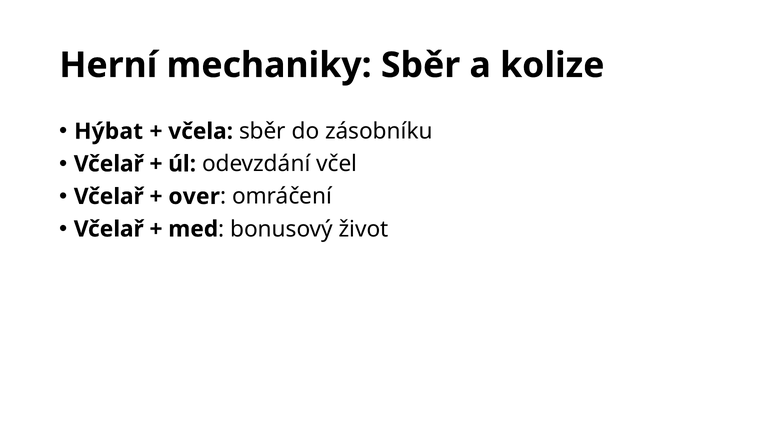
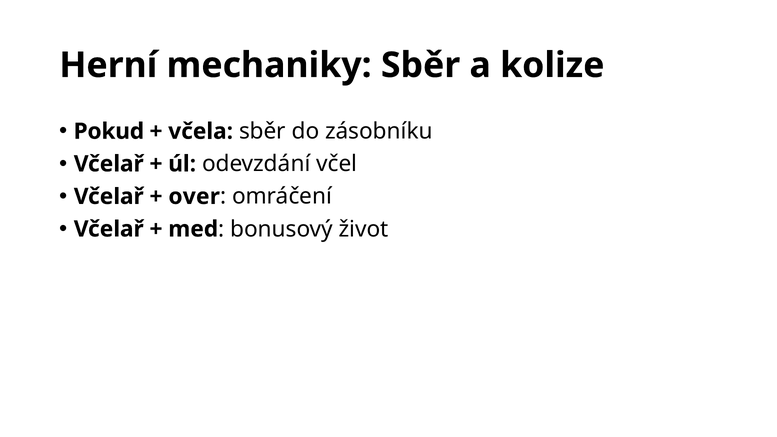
Hýbat: Hýbat -> Pokud
